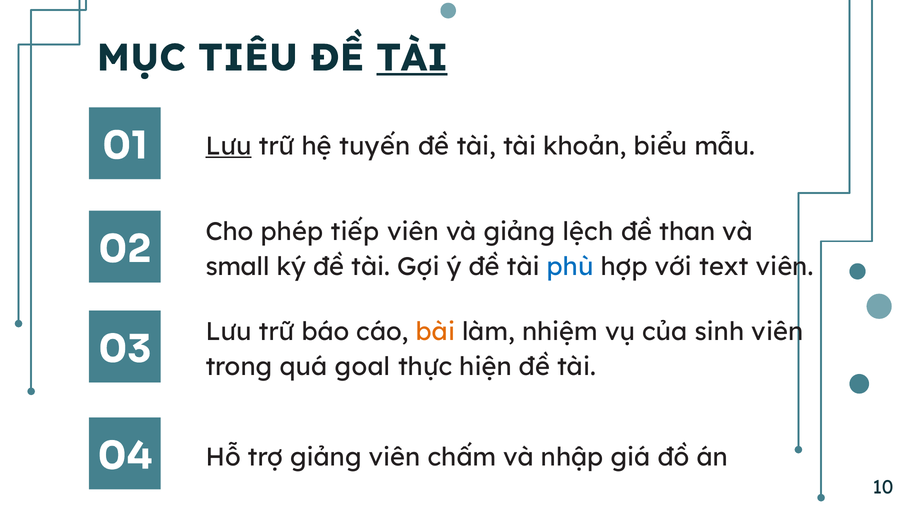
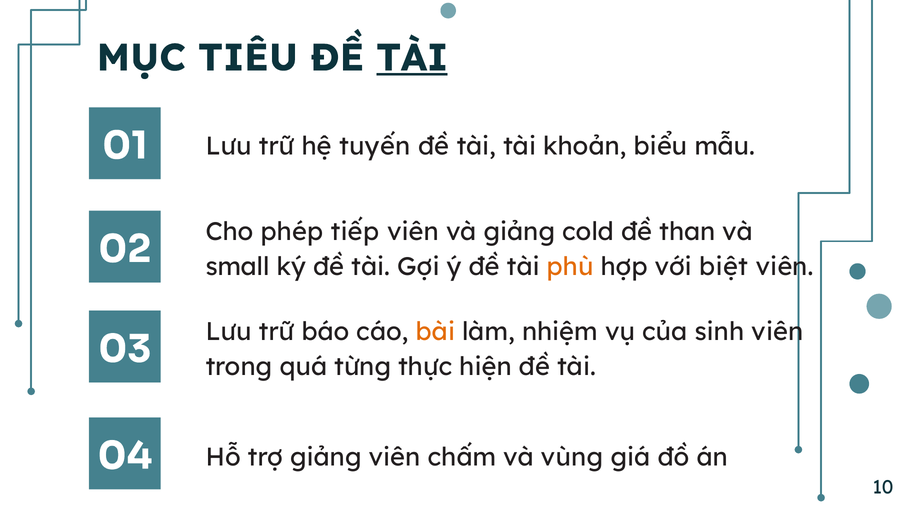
Lưu at (229, 146) underline: present -> none
lệch: lệch -> cold
phù colour: blue -> orange
text: text -> biệt
goal: goal -> từng
nhập: nhập -> vùng
